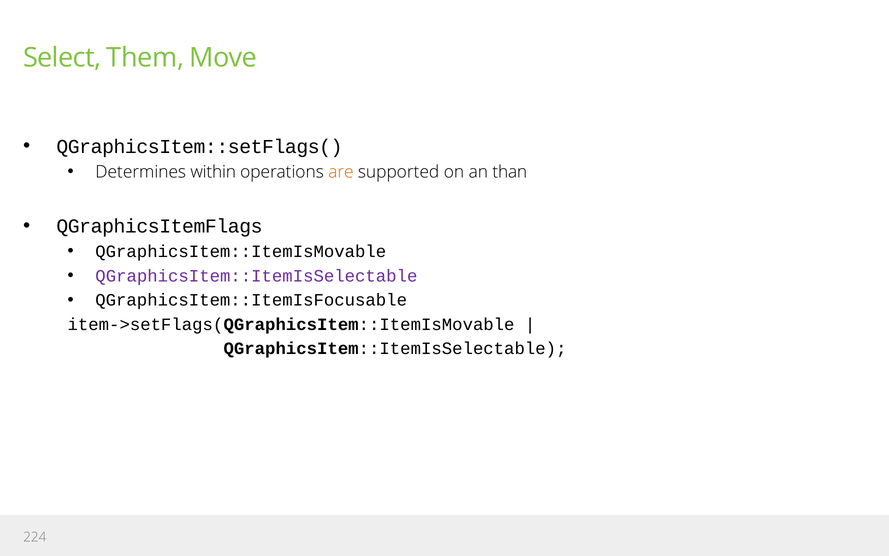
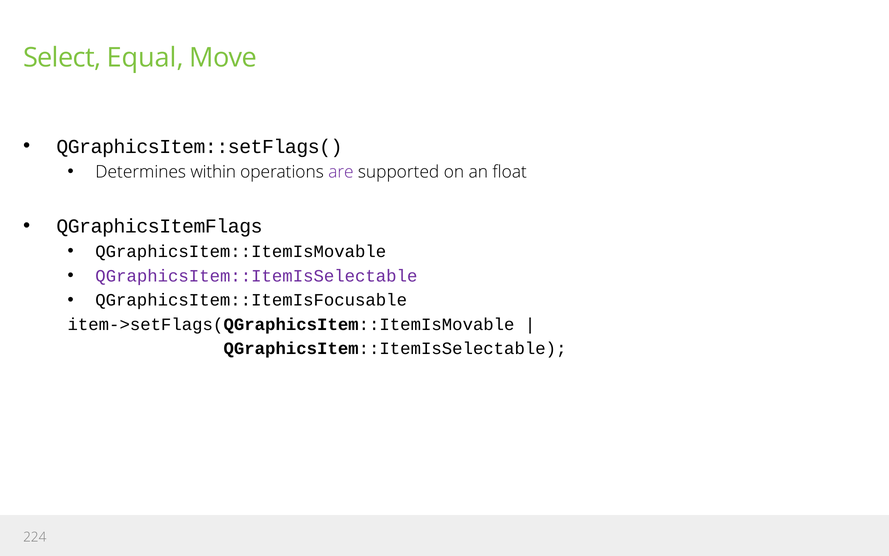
Them: Them -> Equal
are colour: orange -> purple
than: than -> float
